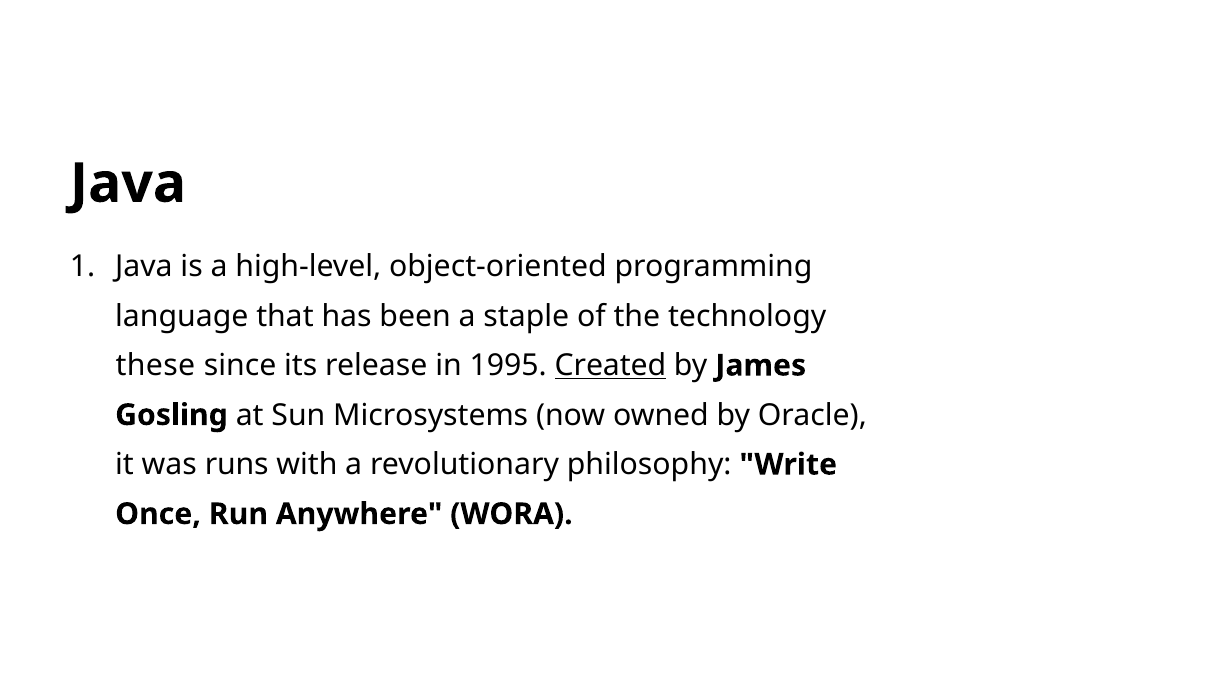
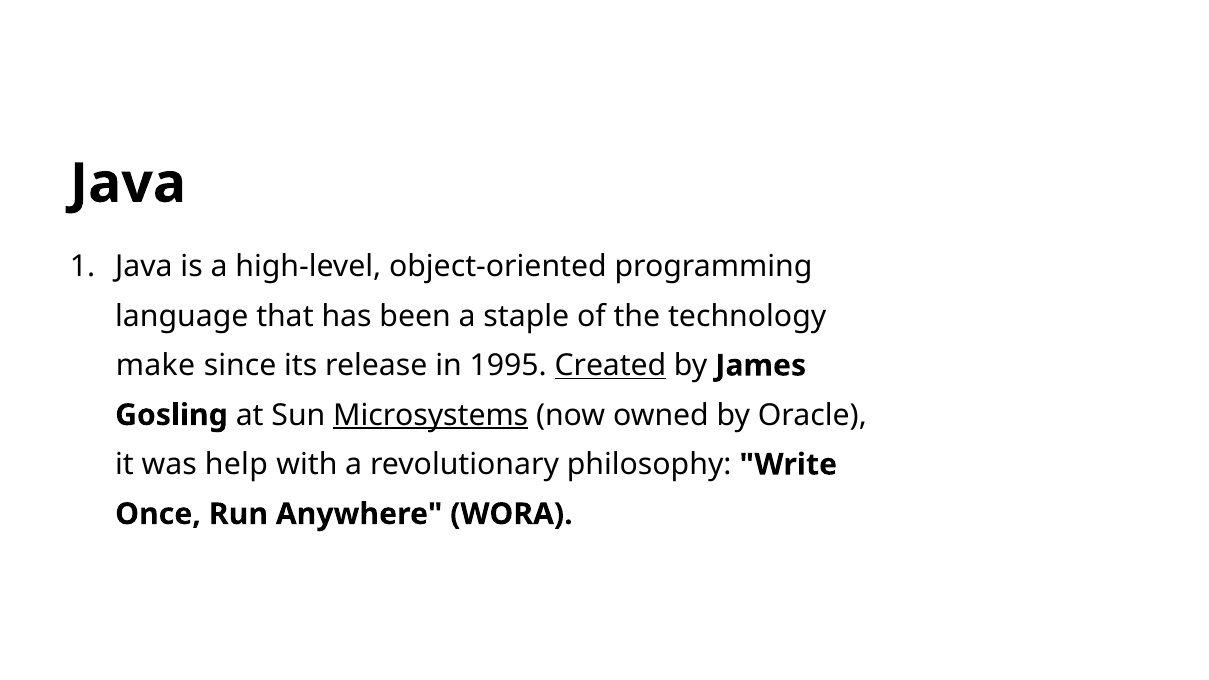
these: these -> make
Microsystems underline: none -> present
runs: runs -> help
